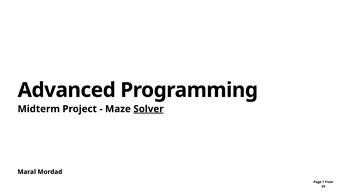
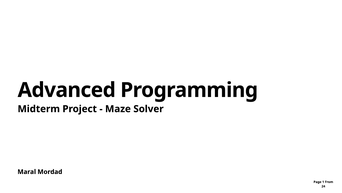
Solver underline: present -> none
